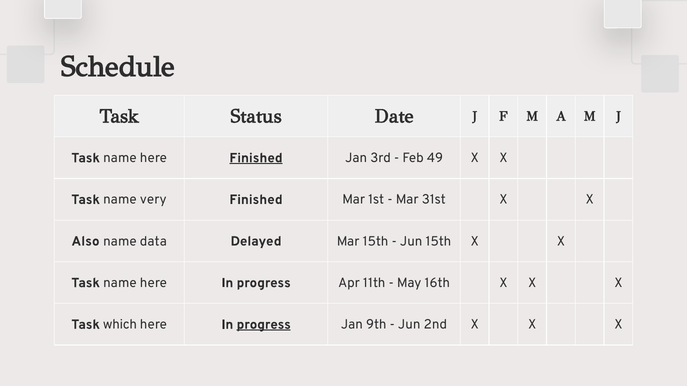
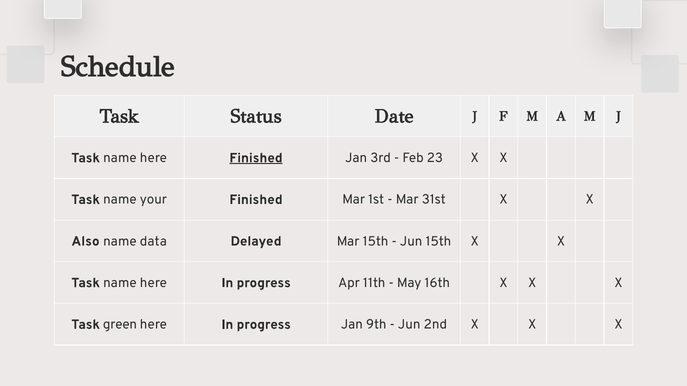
49: 49 -> 23
very: very -> your
which: which -> green
progress at (264, 325) underline: present -> none
